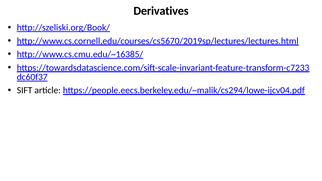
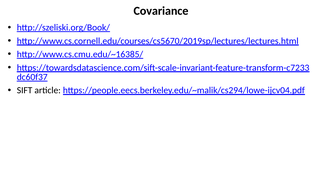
Derivatives: Derivatives -> Covariance
